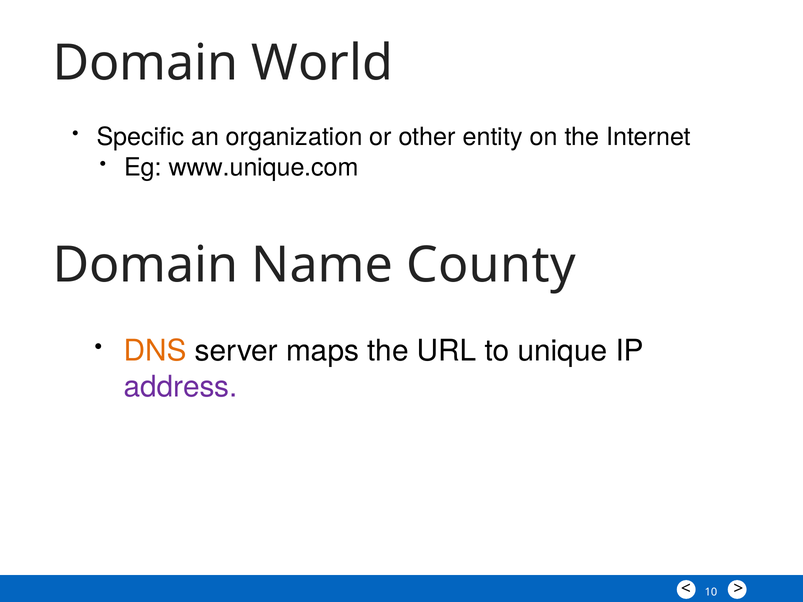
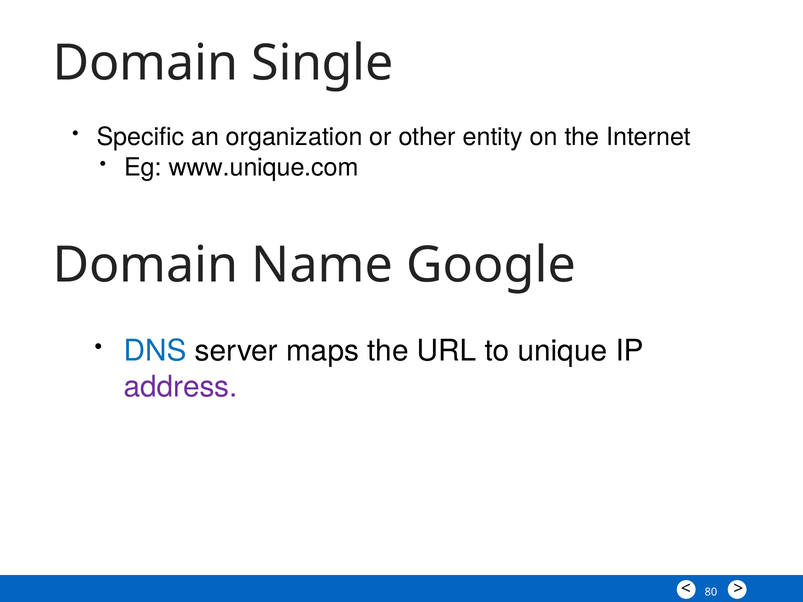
World: World -> Single
County: County -> Google
DNS colour: orange -> blue
10: 10 -> 80
